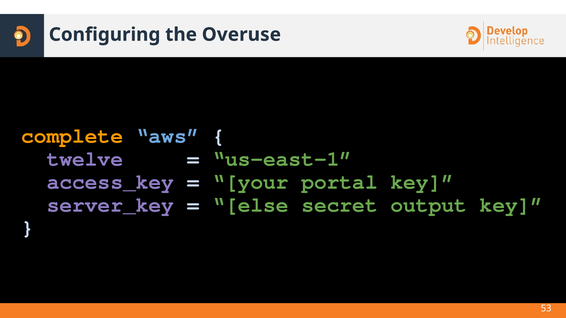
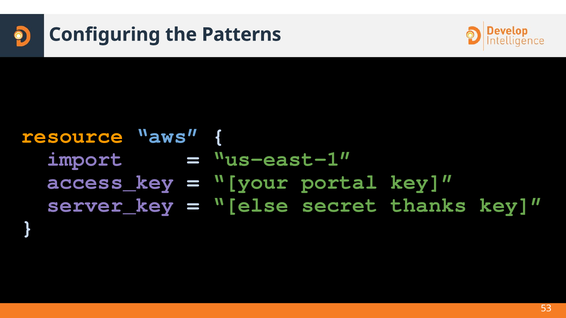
Overuse: Overuse -> Patterns
complete: complete -> resource
twelve: twelve -> import
output: output -> thanks
